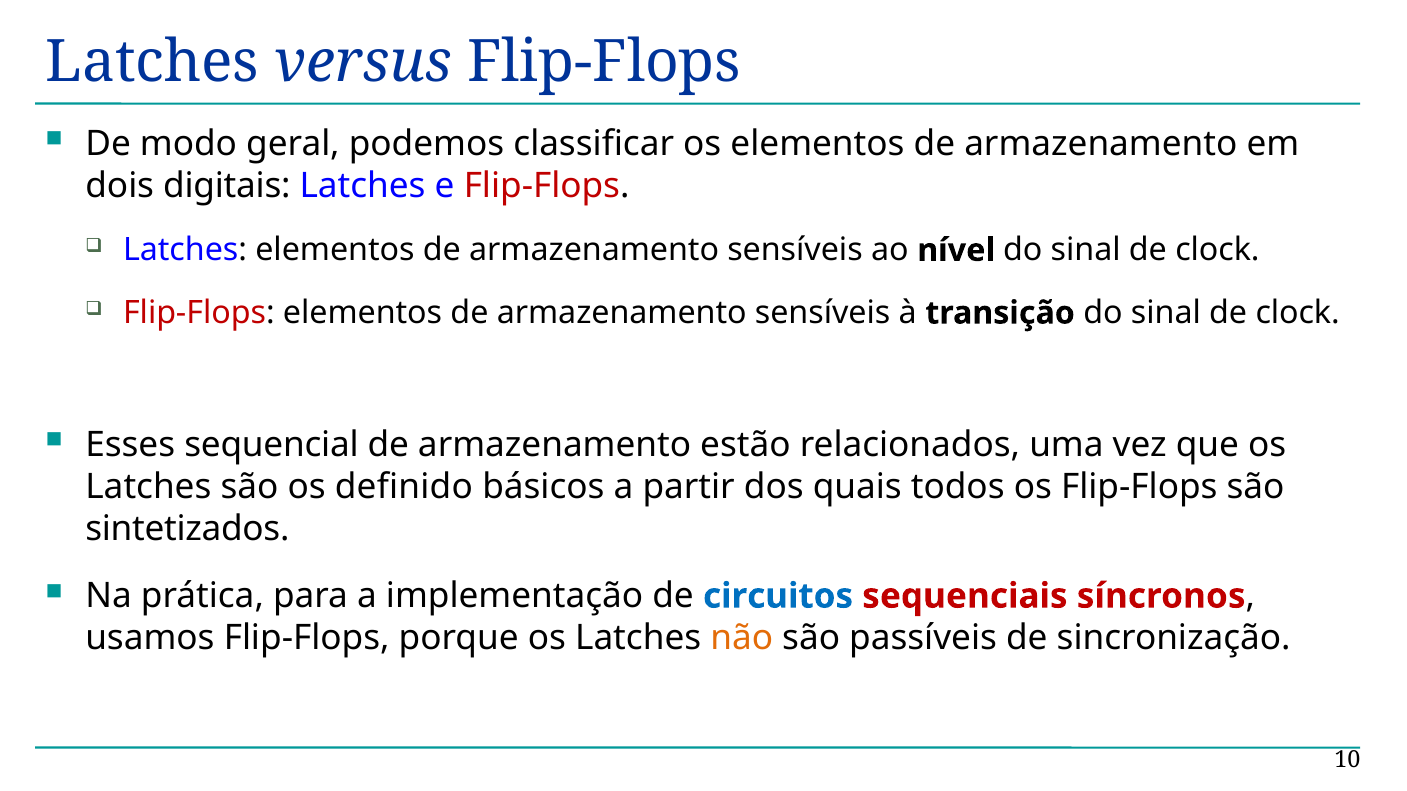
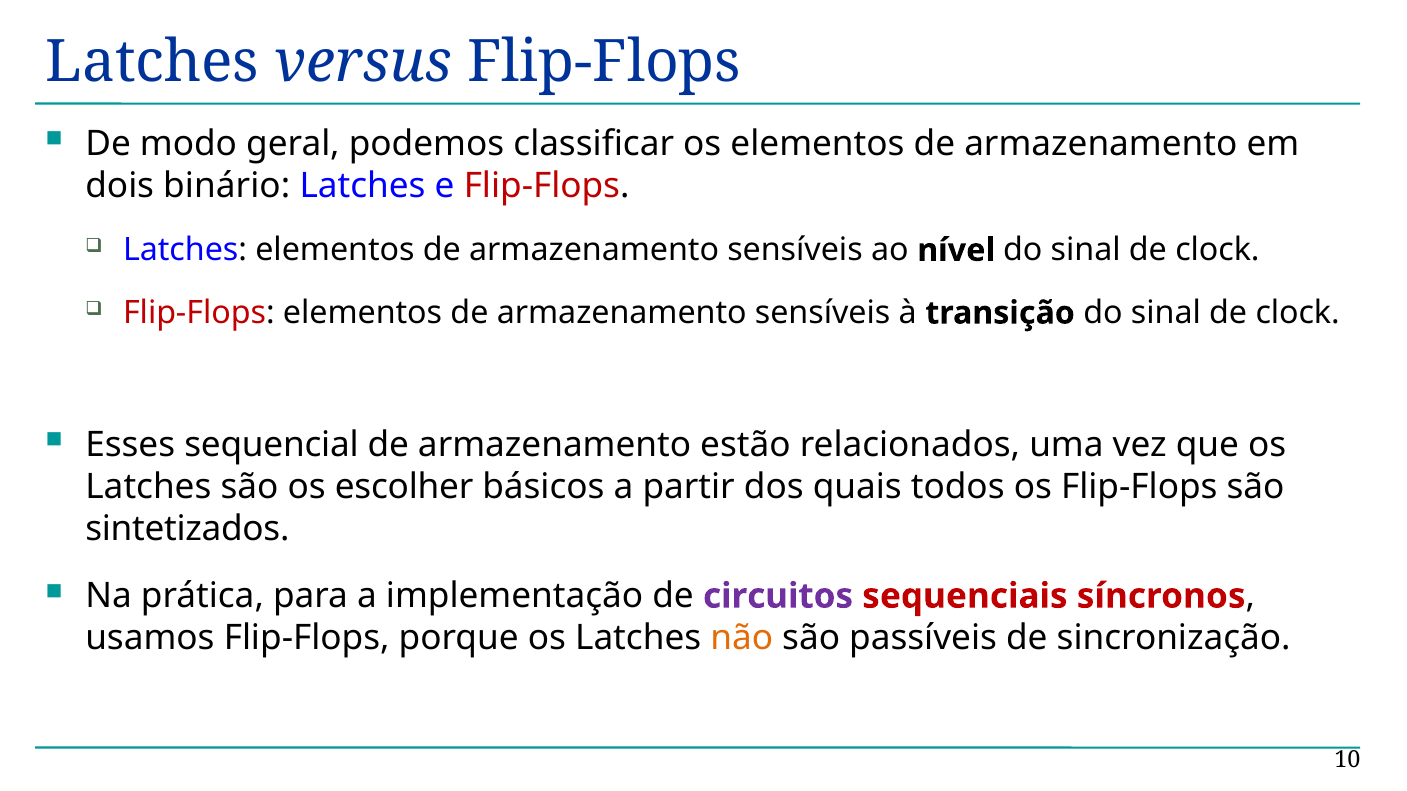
digitais: digitais -> binário
definido: definido -> escolher
circuitos colour: blue -> purple
